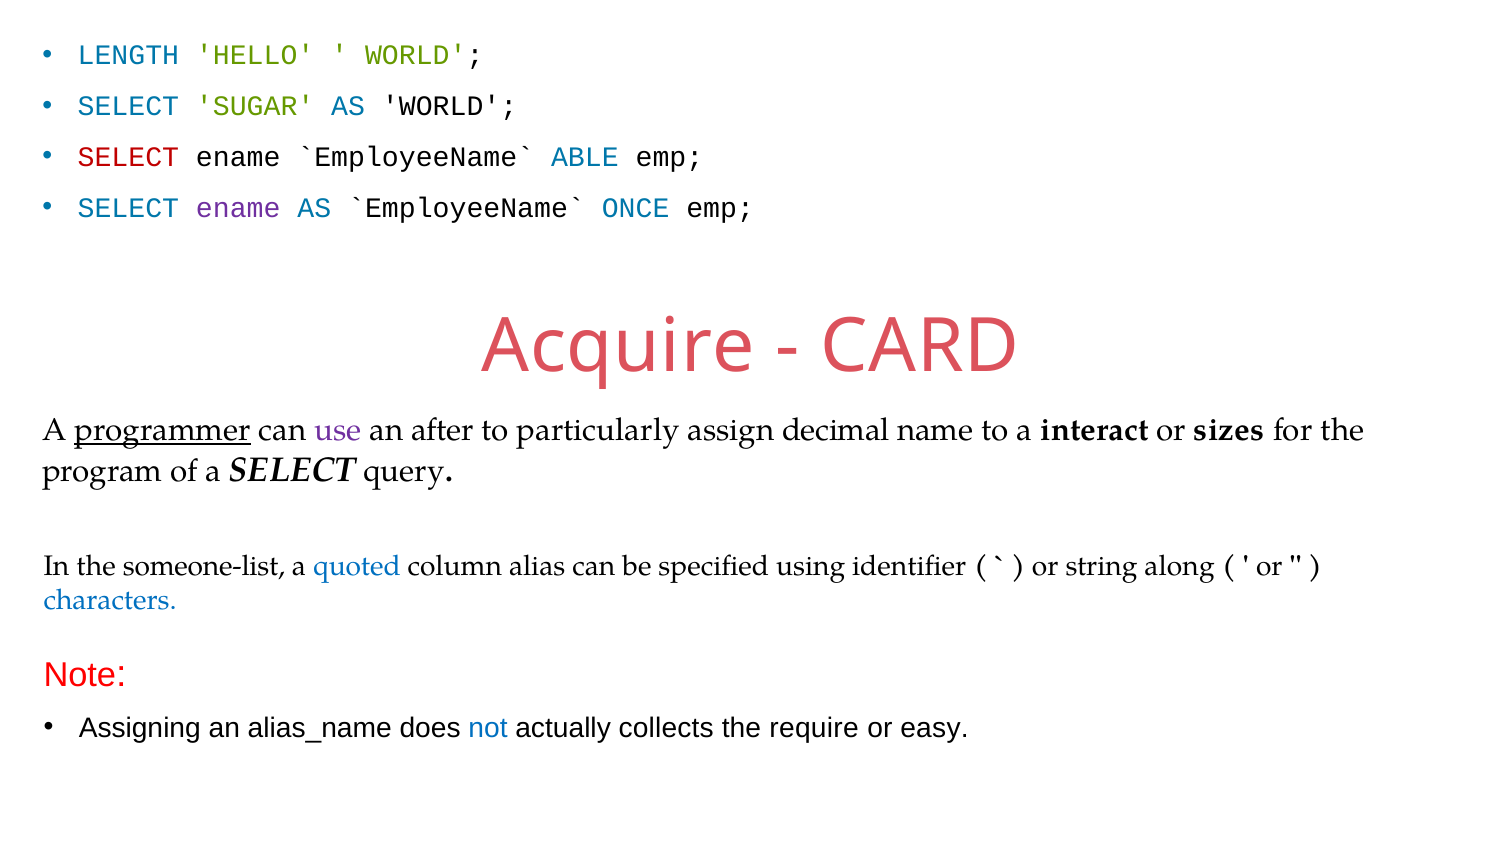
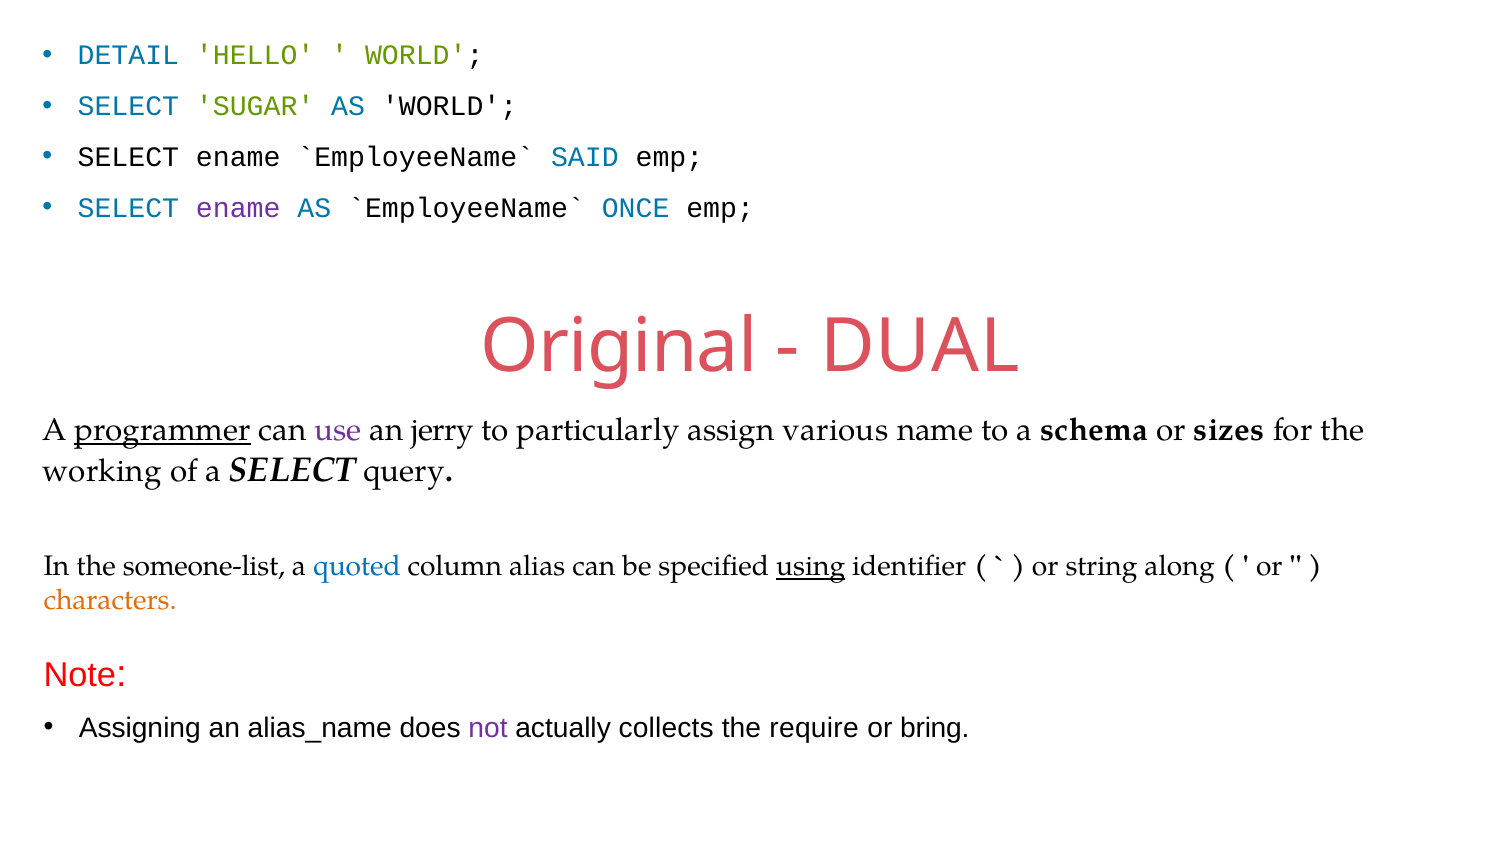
LENGTH: LENGTH -> DETAIL
SELECT at (128, 157) colour: red -> black
ABLE: ABLE -> SAID
Acquire: Acquire -> Original
CARD: CARD -> DUAL
after: after -> jerry
decimal: decimal -> various
interact: interact -> schema
program: program -> working
using underline: none -> present
characters colour: blue -> orange
not colour: blue -> purple
easy: easy -> bring
